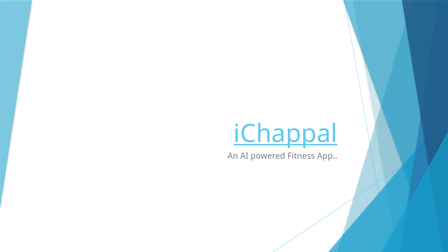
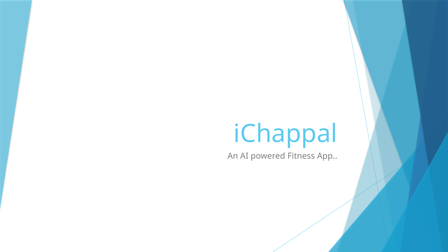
iChappal underline: present -> none
